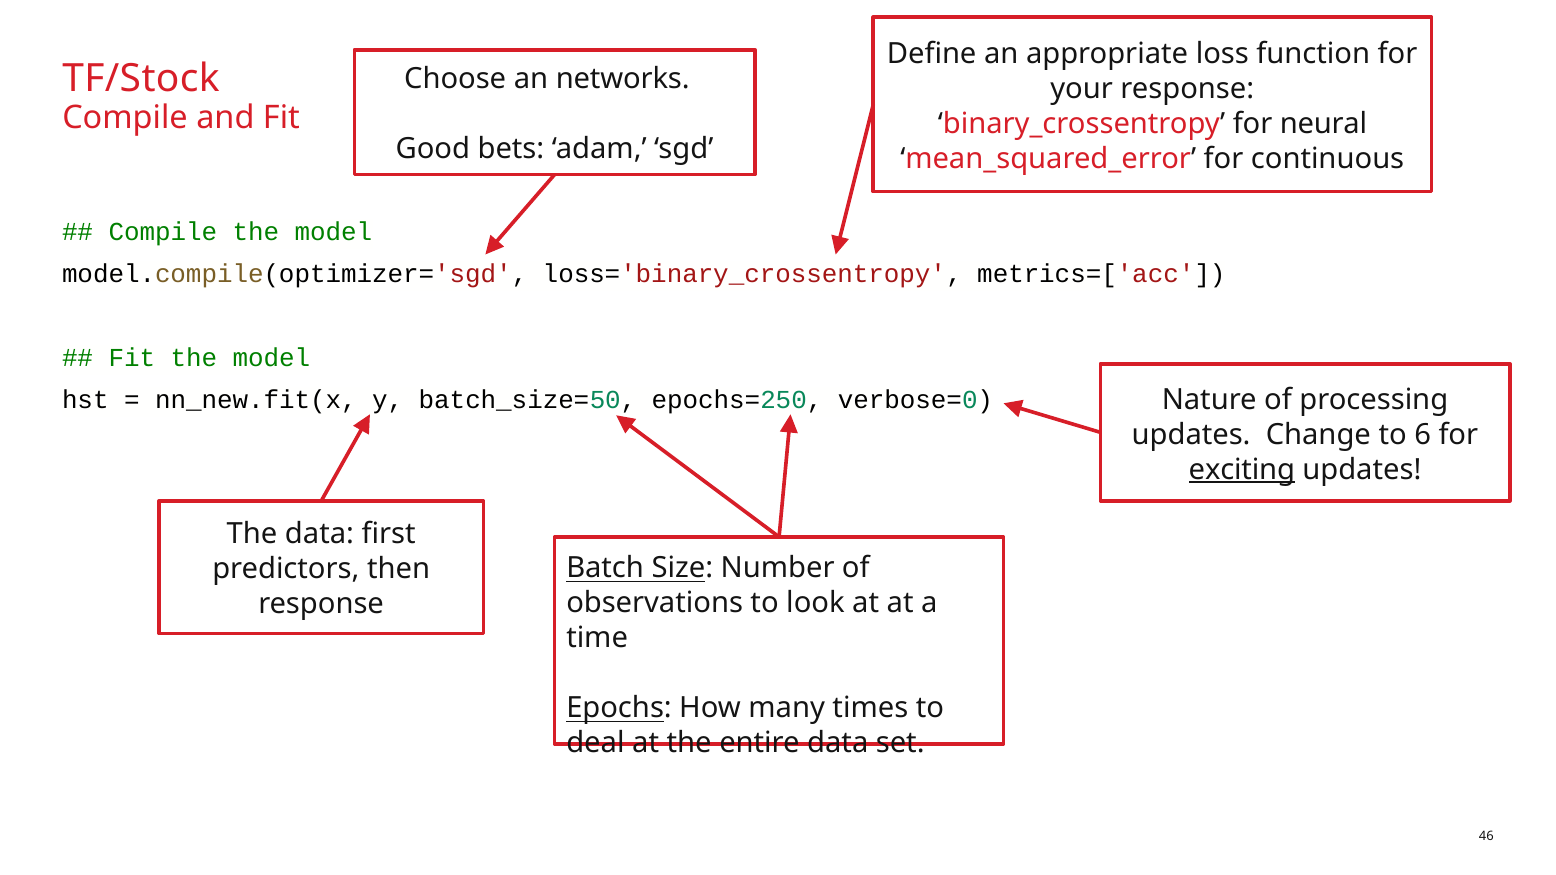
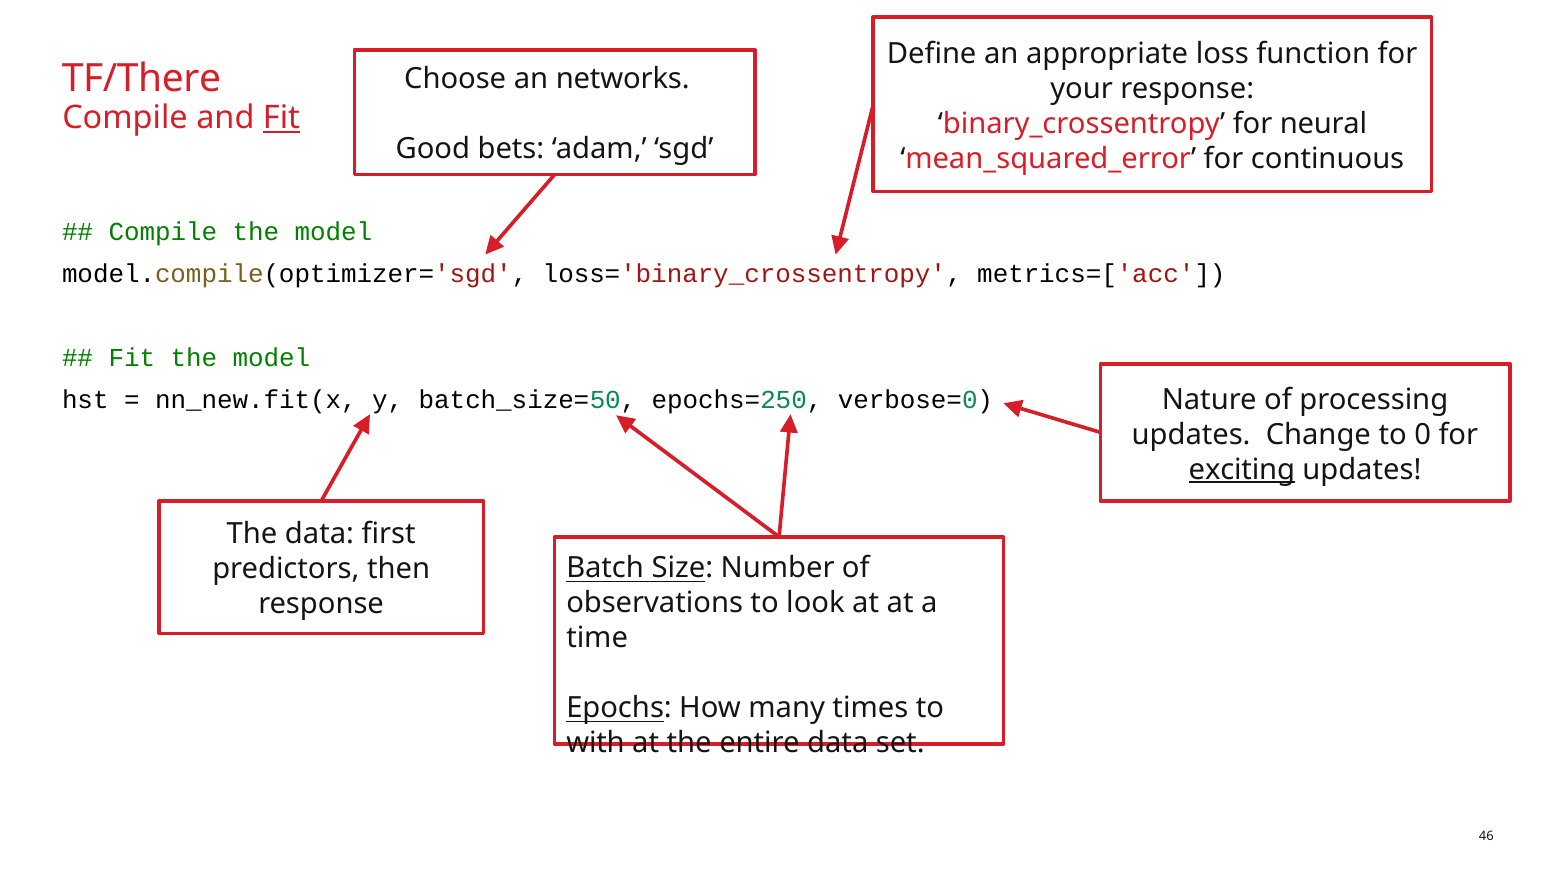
TF/Stock: TF/Stock -> TF/There
Fit at (281, 118) underline: none -> present
6: 6 -> 0
deal: deal -> with
